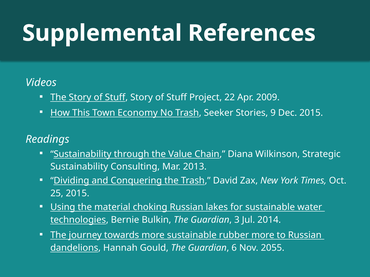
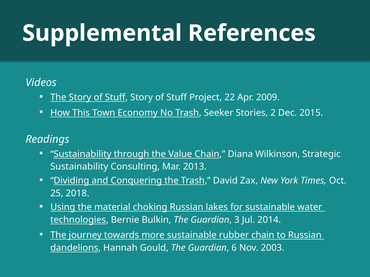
9: 9 -> 2
25 2015: 2015 -> 2018
rubber more: more -> chain
2055: 2055 -> 2003
